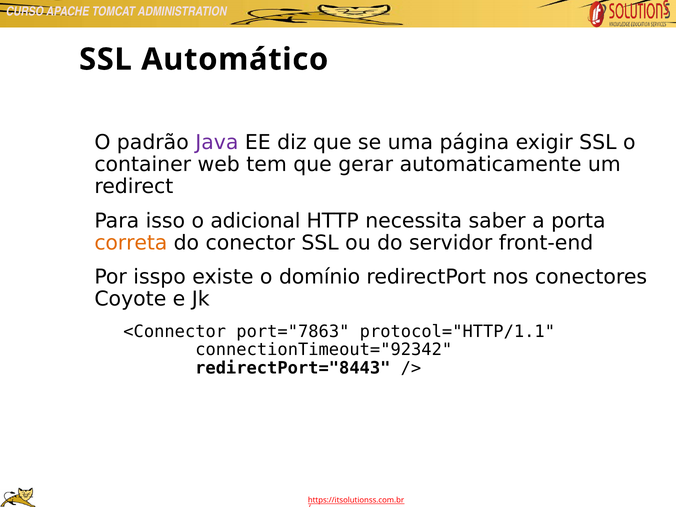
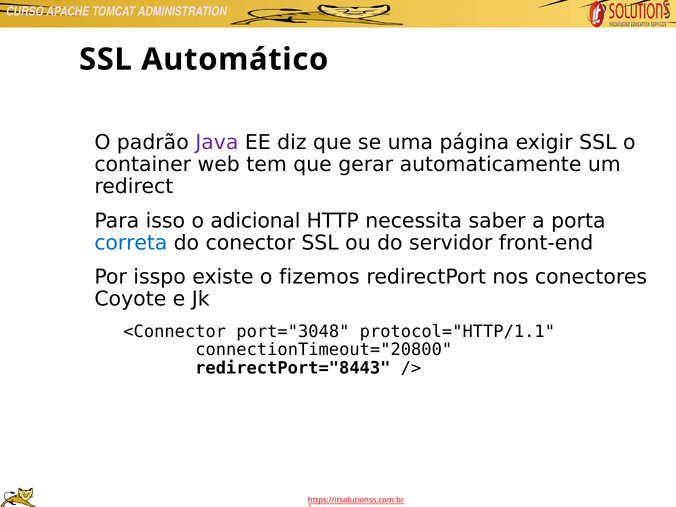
correta colour: orange -> blue
domínio: domínio -> fizemos
port="7863: port="7863 -> port="3048
connectionTimeout="92342: connectionTimeout="92342 -> connectionTimeout="20800
